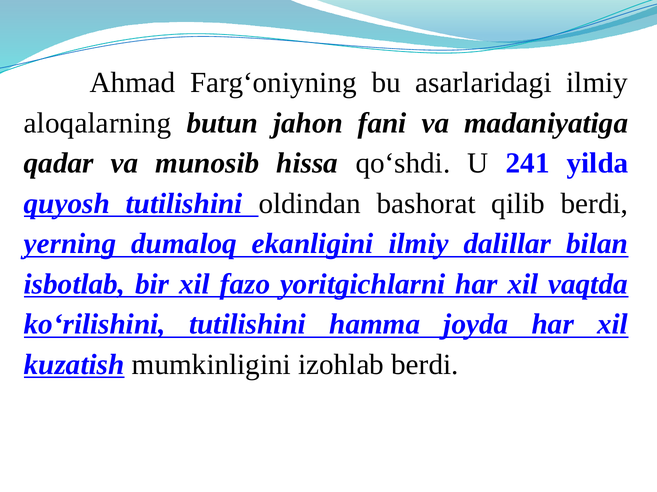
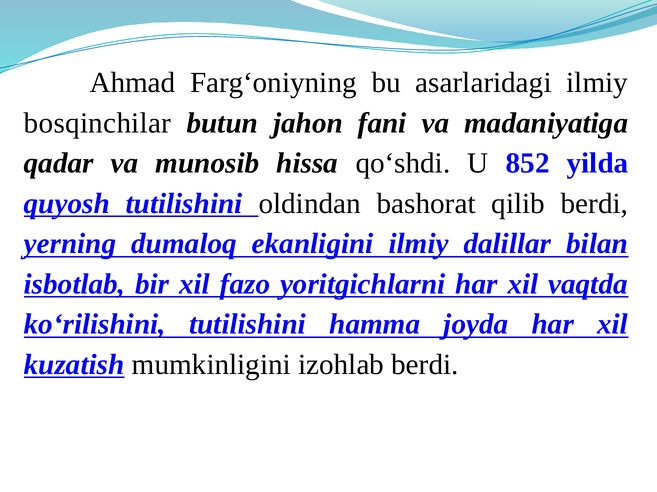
aloqalarning: aloqalarning -> bosqinchilar
241: 241 -> 852
